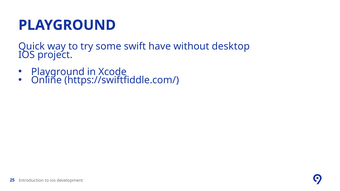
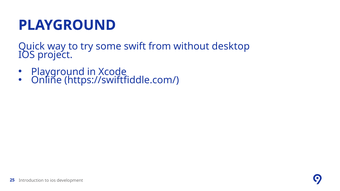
have: have -> from
